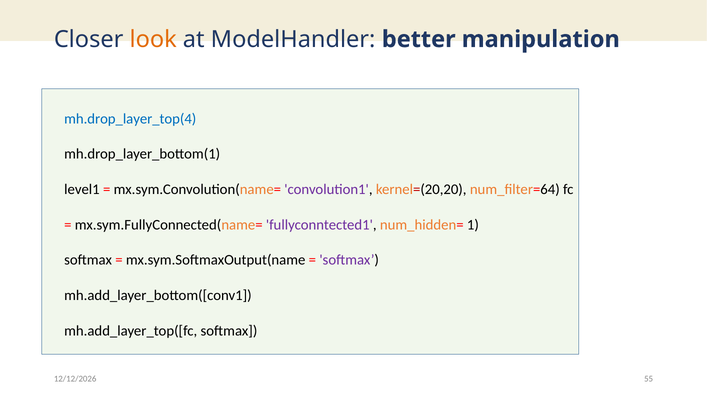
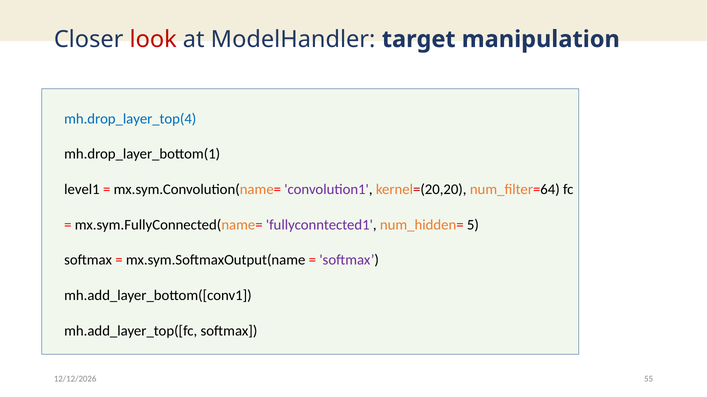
look colour: orange -> red
better: better -> target
1: 1 -> 5
